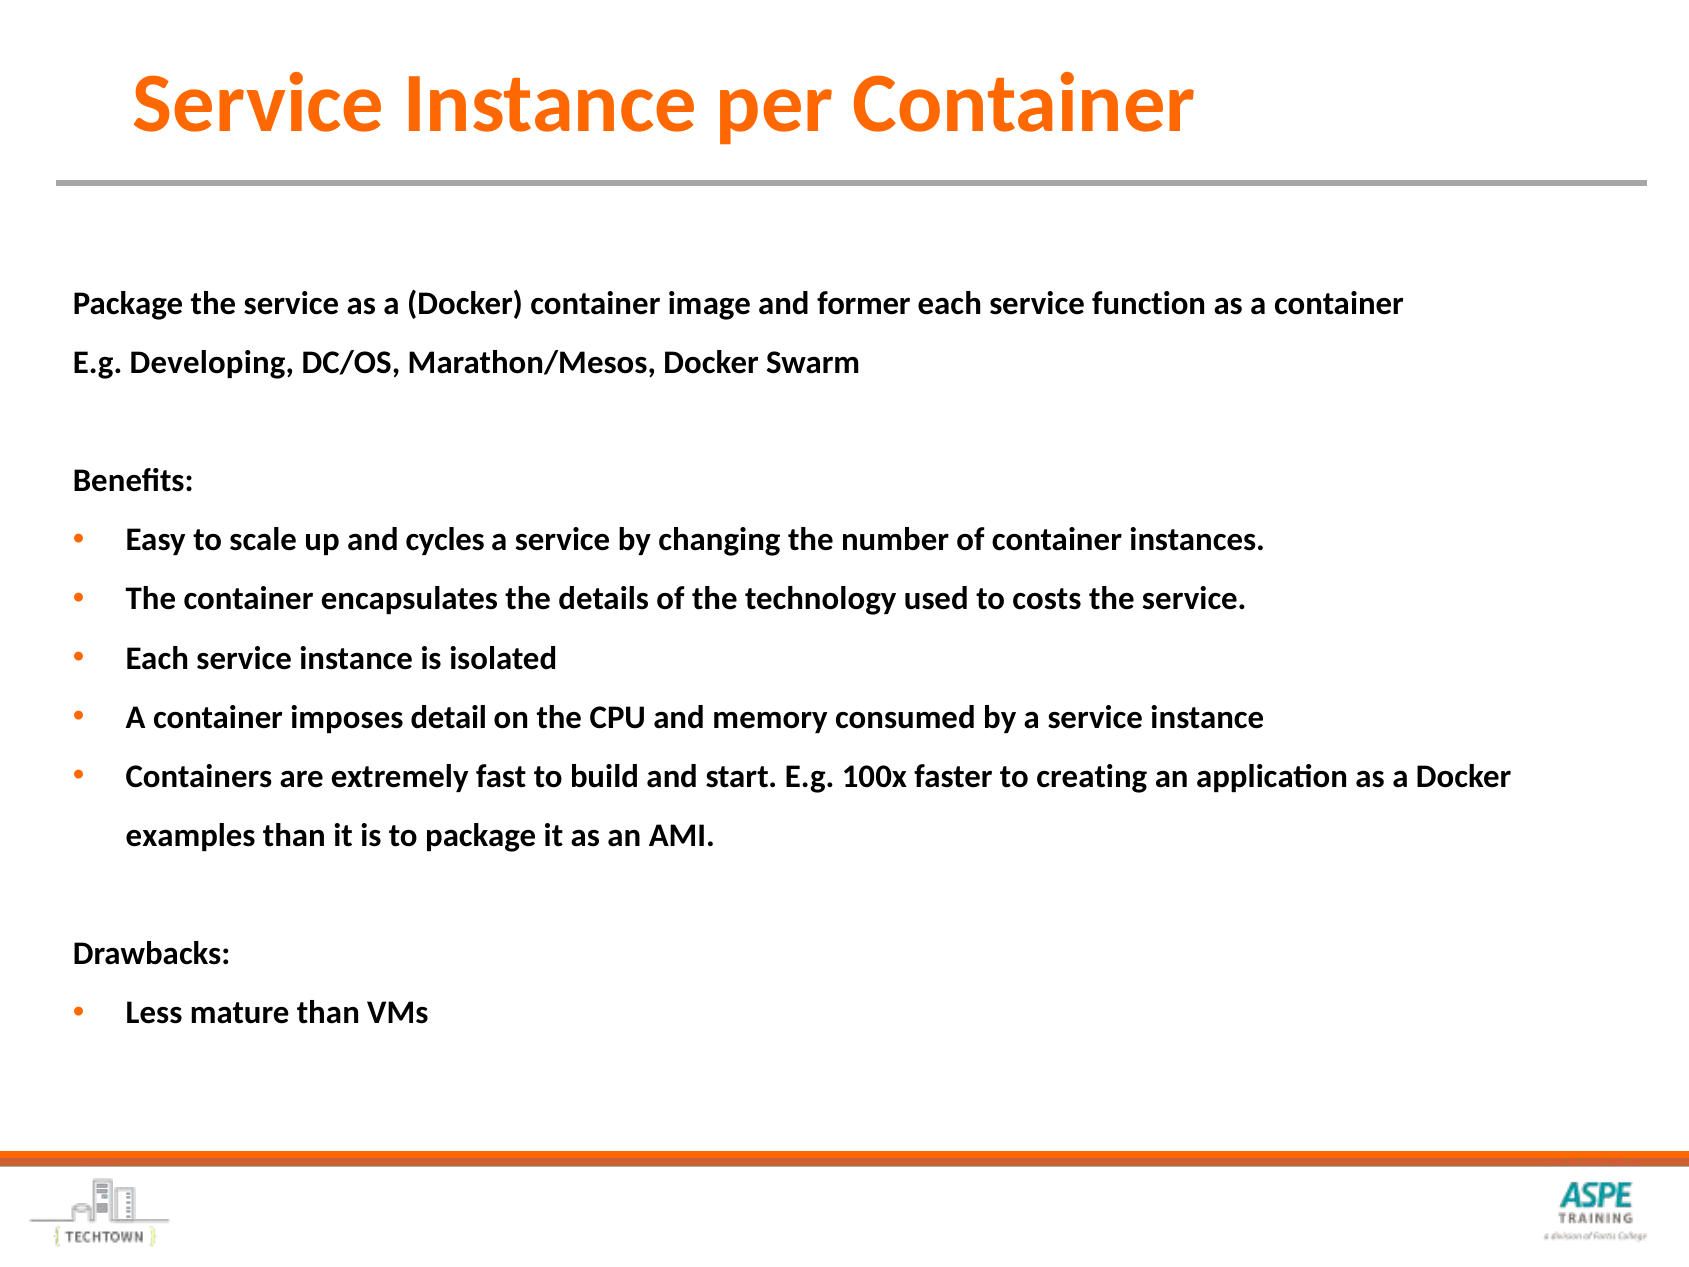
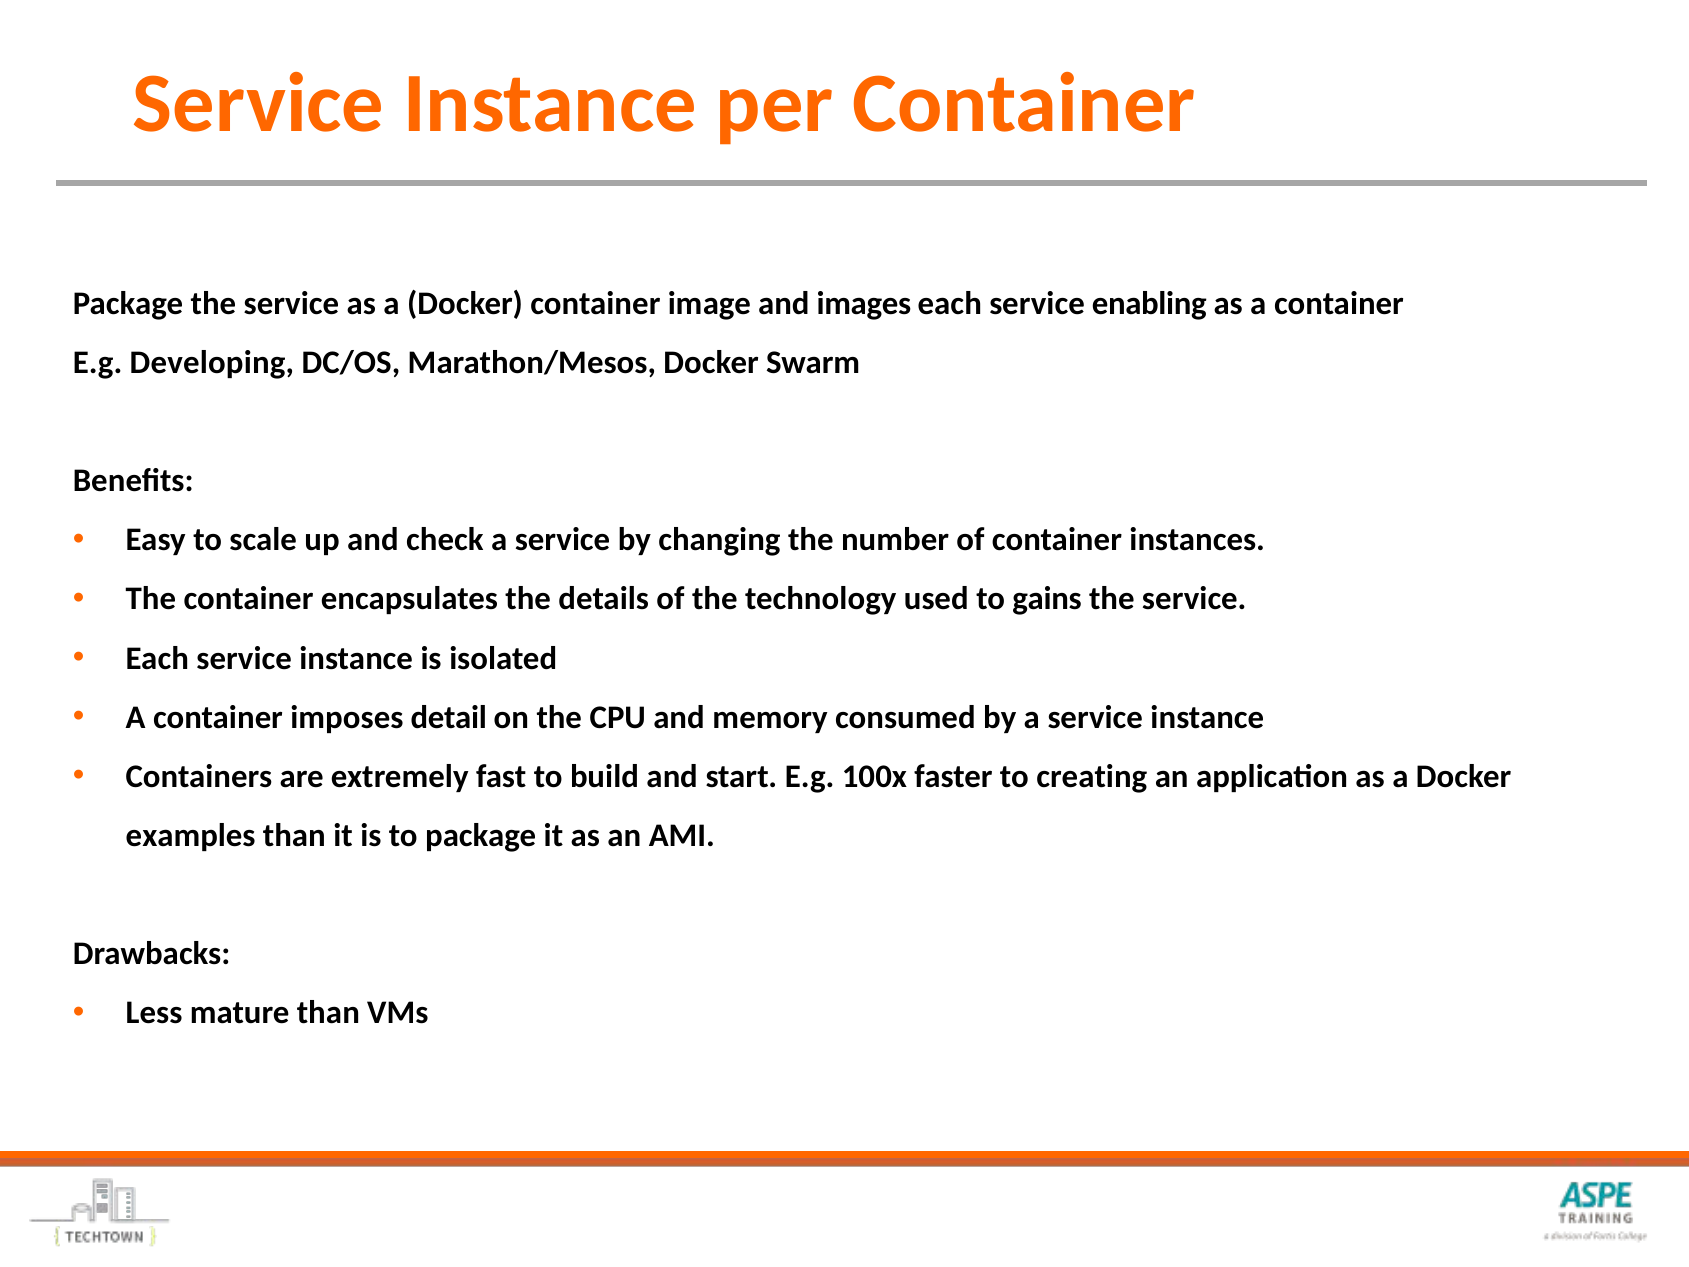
former: former -> images
function: function -> enabling
cycles: cycles -> check
costs: costs -> gains
